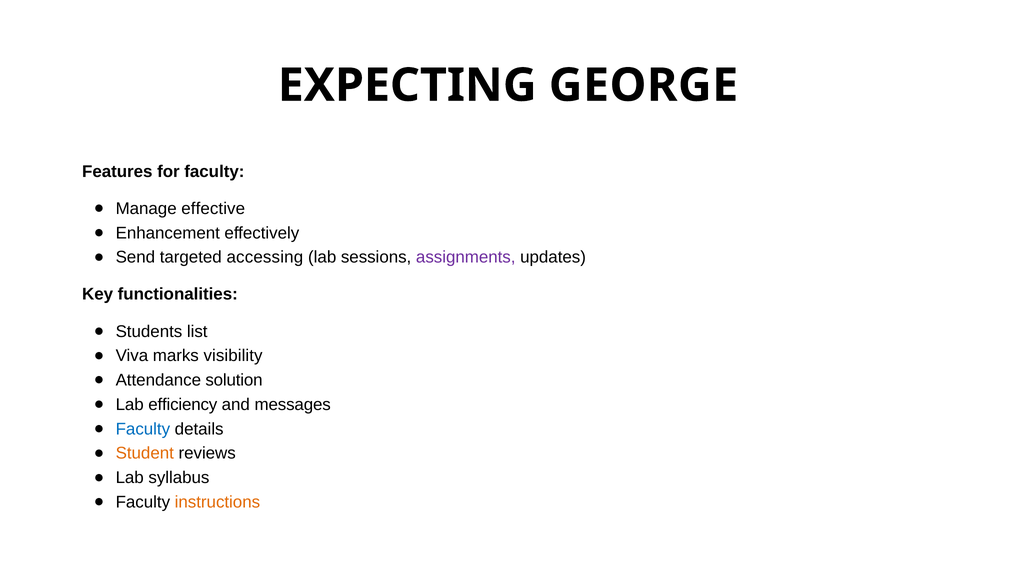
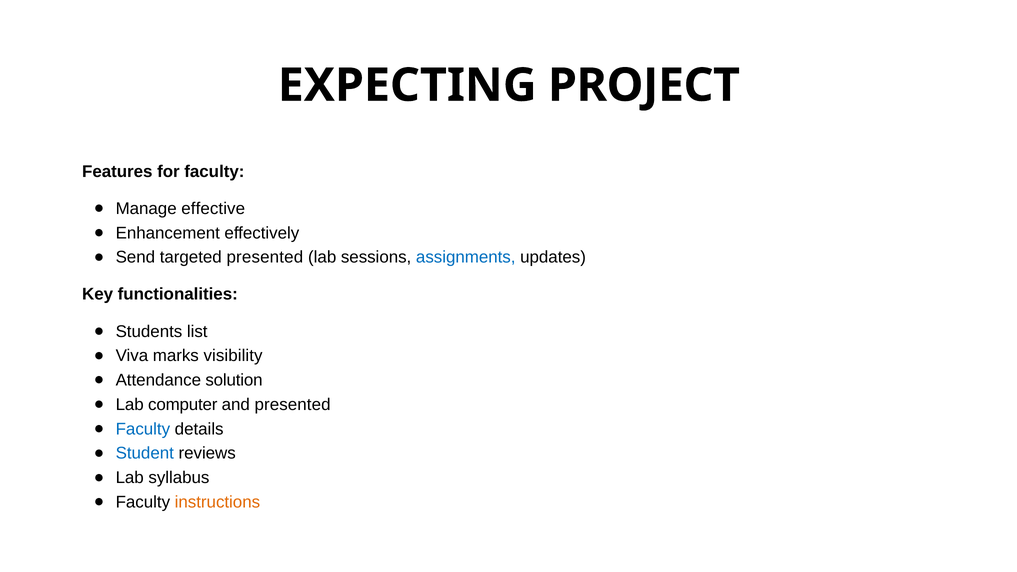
GEORGE: GEORGE -> PROJECT
targeted accessing: accessing -> presented
assignments colour: purple -> blue
efficiency: efficiency -> computer
and messages: messages -> presented
Student colour: orange -> blue
